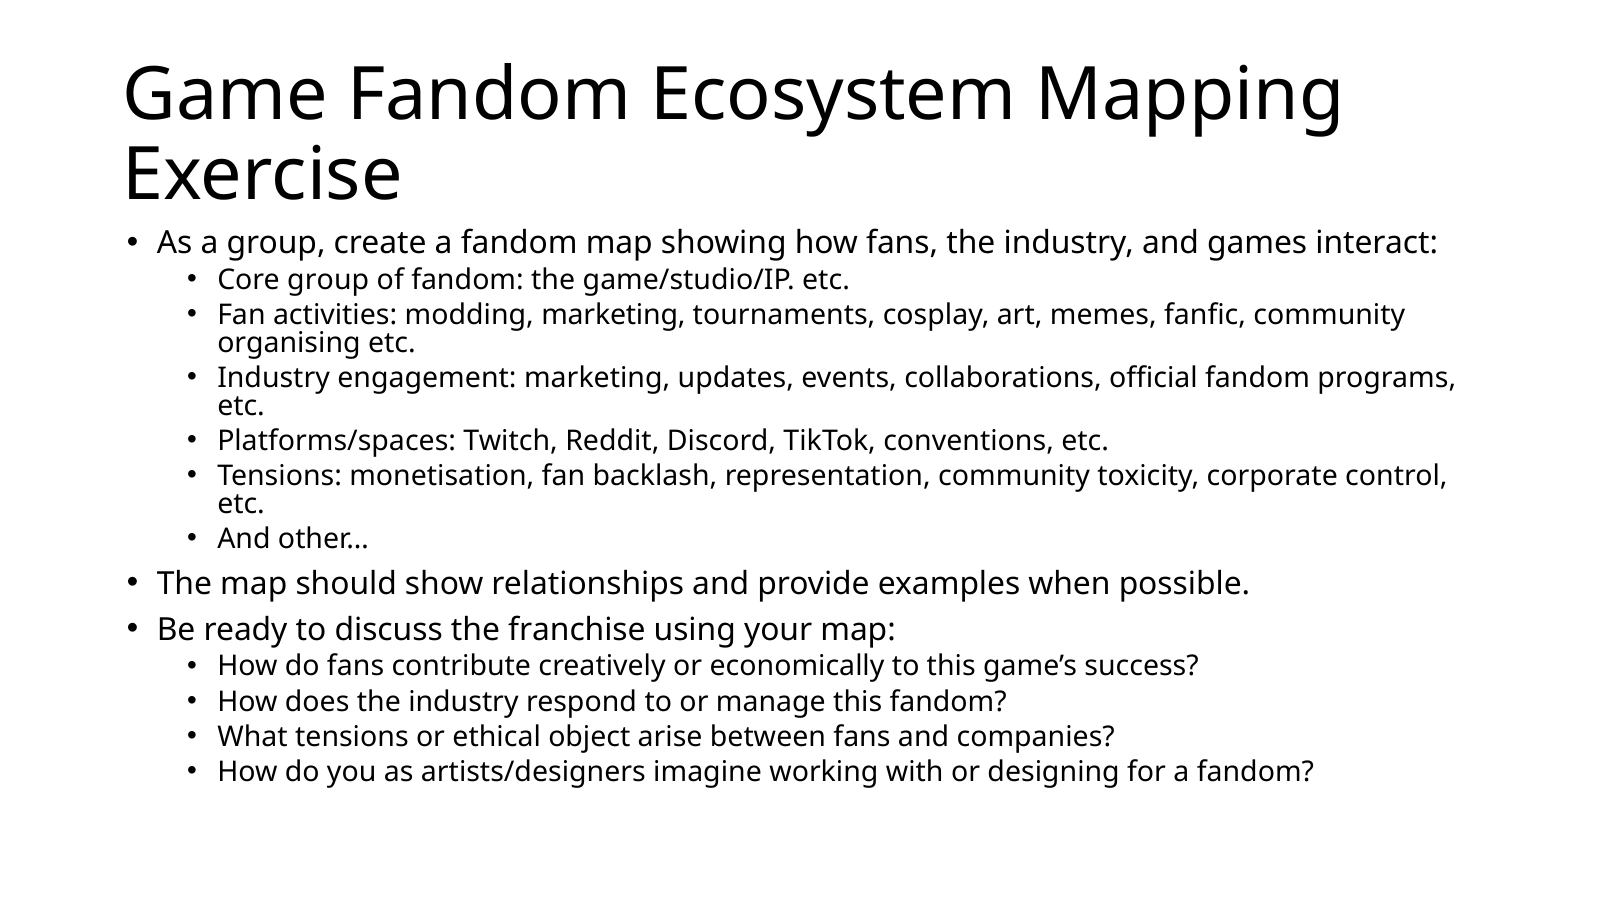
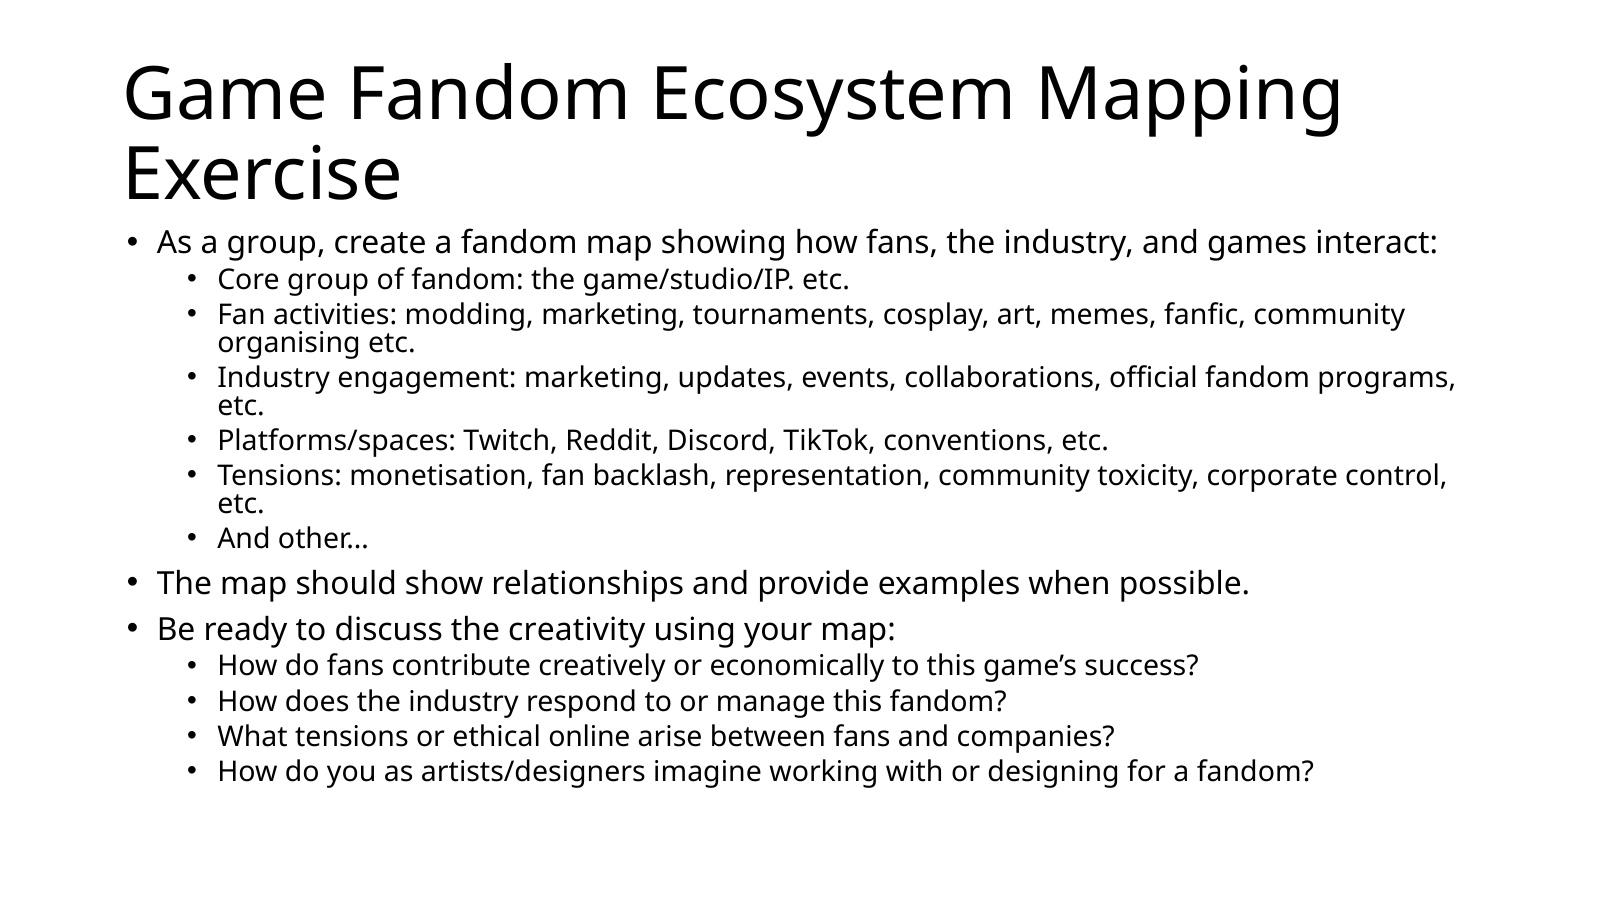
franchise: franchise -> creativity
object: object -> online
